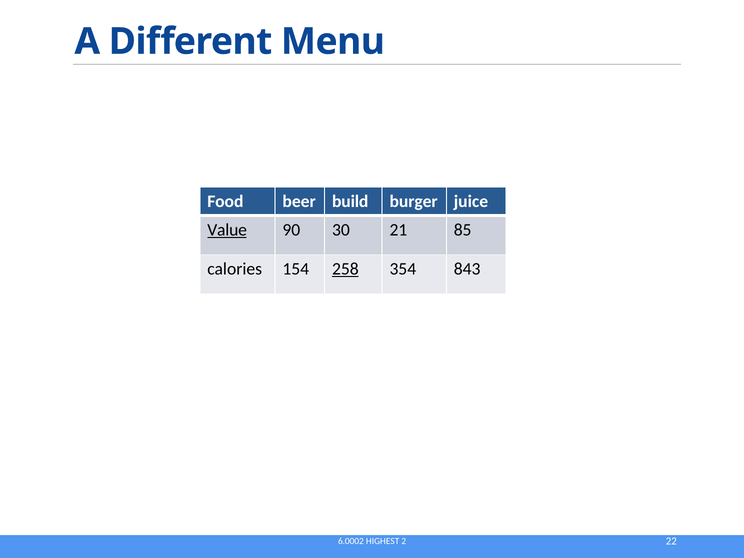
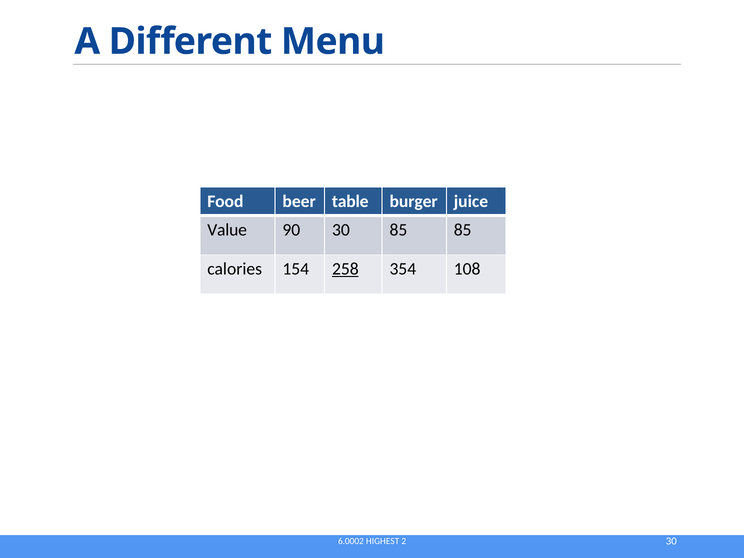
build: build -> table
Value underline: present -> none
30 21: 21 -> 85
843: 843 -> 108
2 22: 22 -> 30
